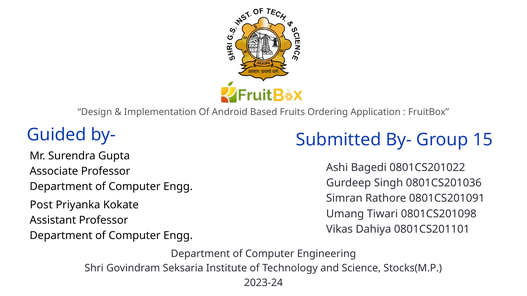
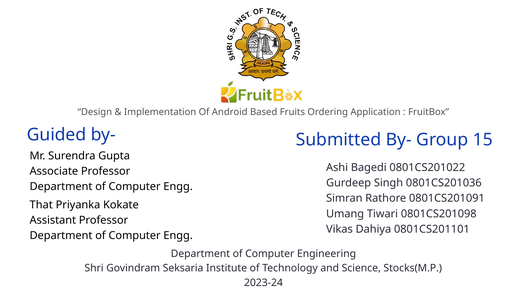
Post: Post -> That
